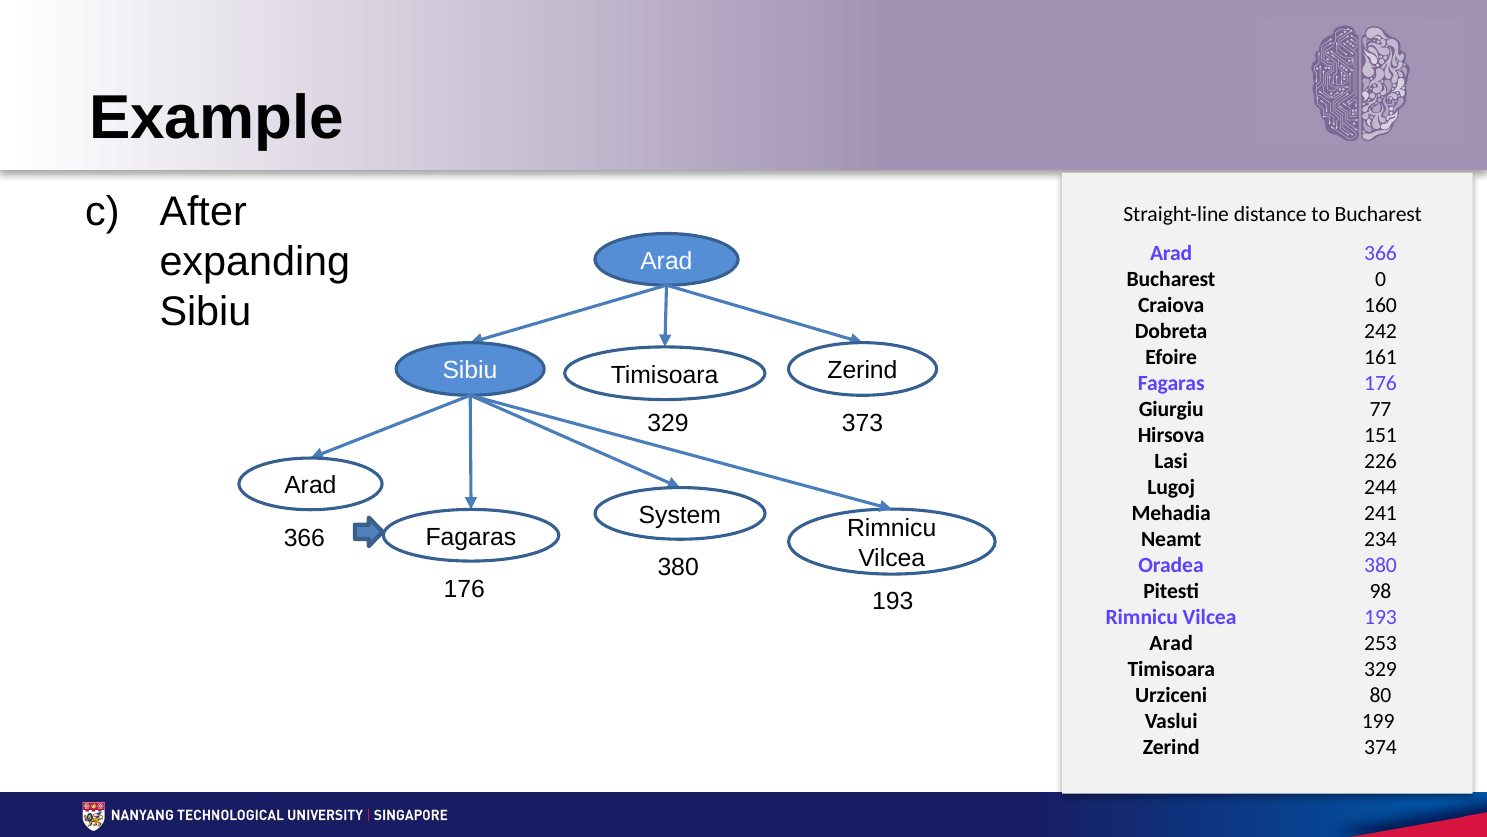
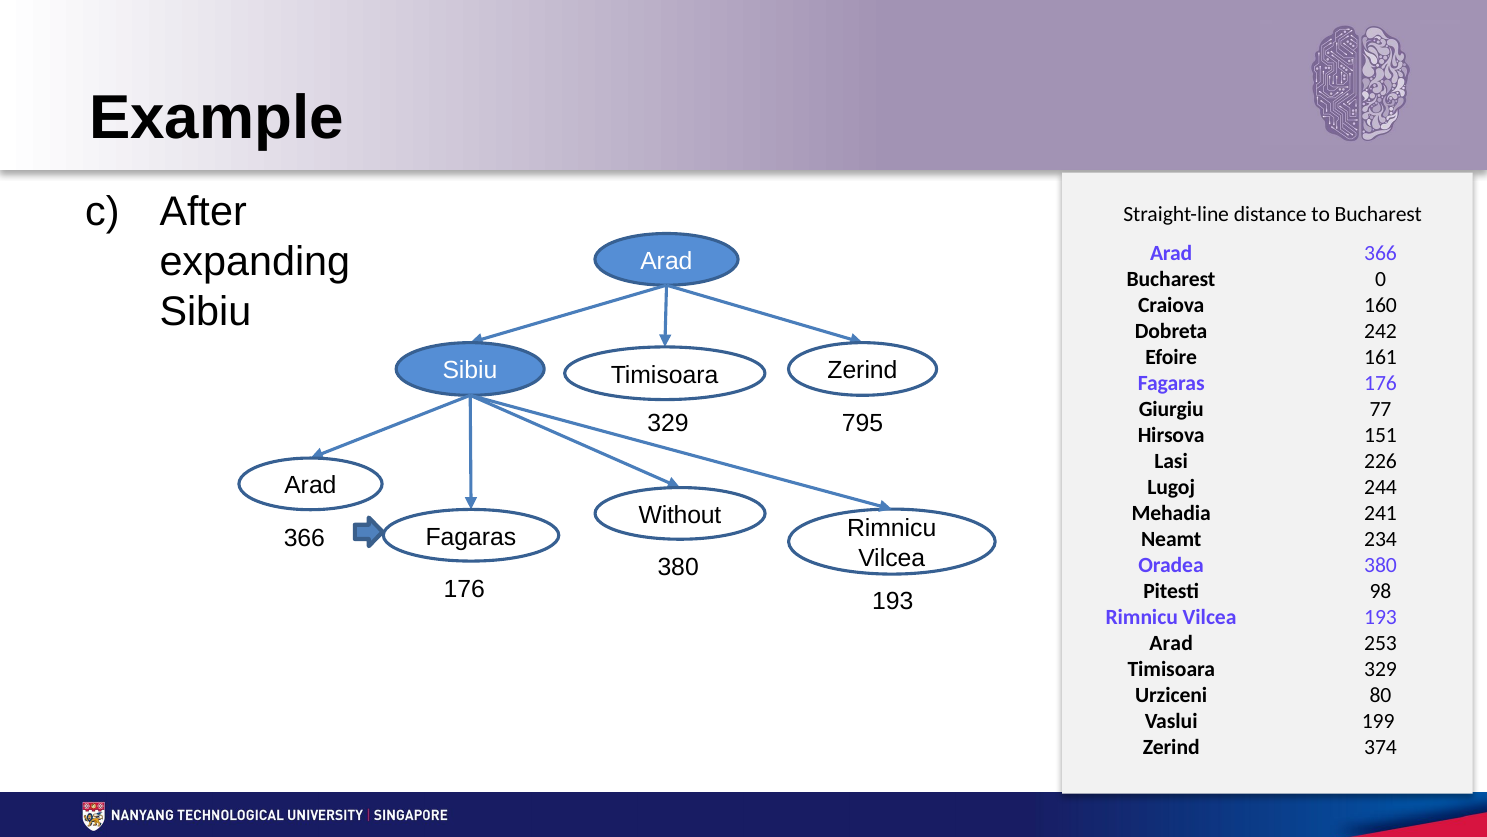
373: 373 -> 795
System: System -> Without
